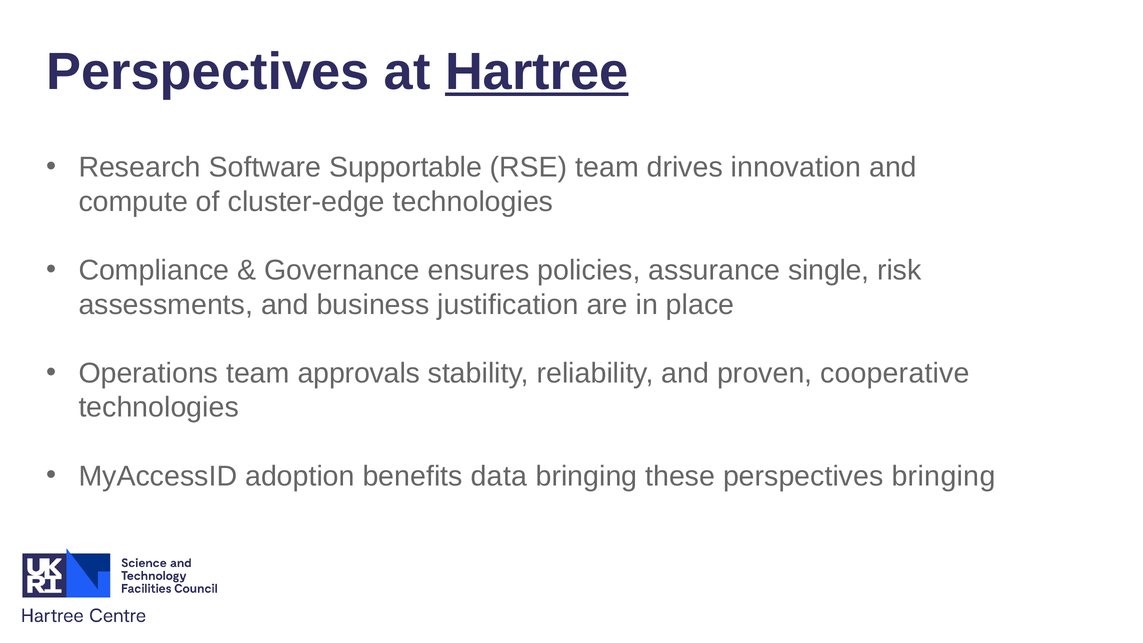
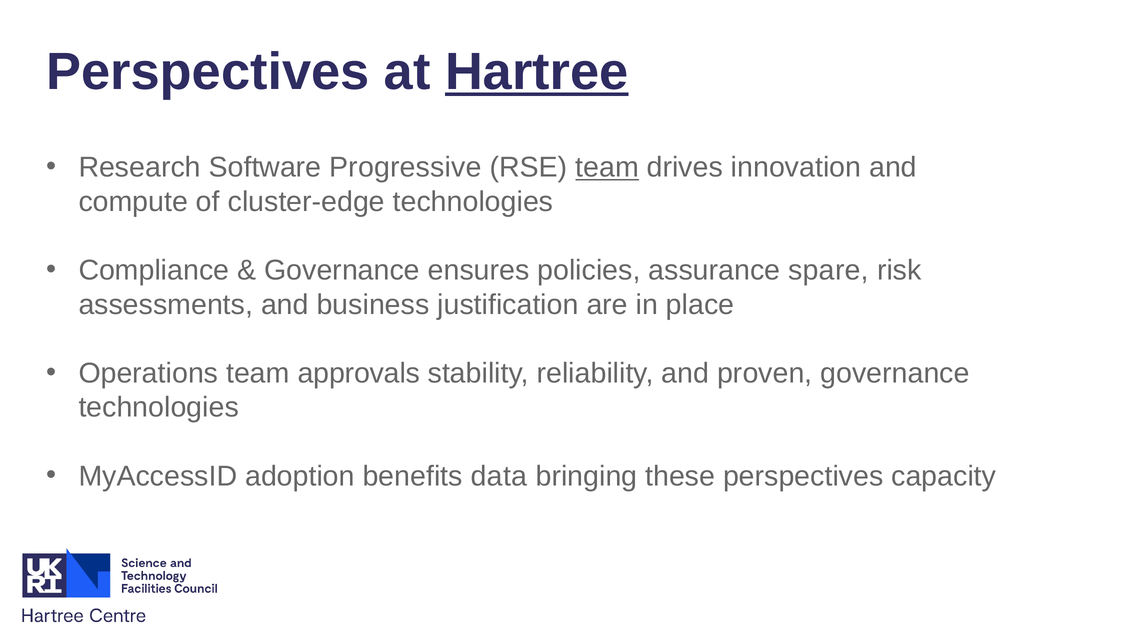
Supportable: Supportable -> Progressive
team at (607, 167) underline: none -> present
single: single -> spare
proven cooperative: cooperative -> governance
perspectives bringing: bringing -> capacity
